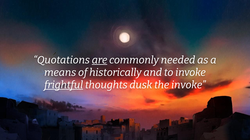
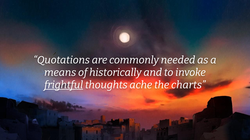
are underline: present -> none
dusk: dusk -> ache
the invoke: invoke -> charts
